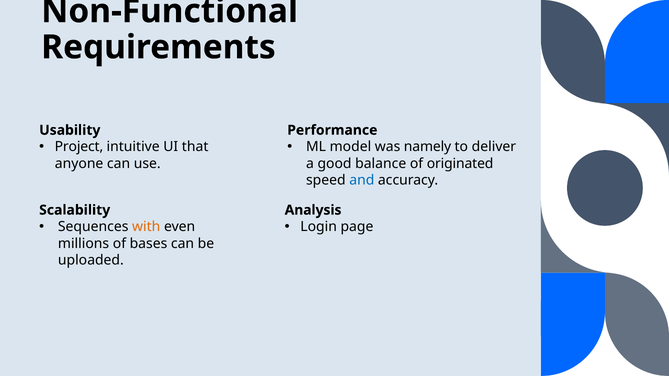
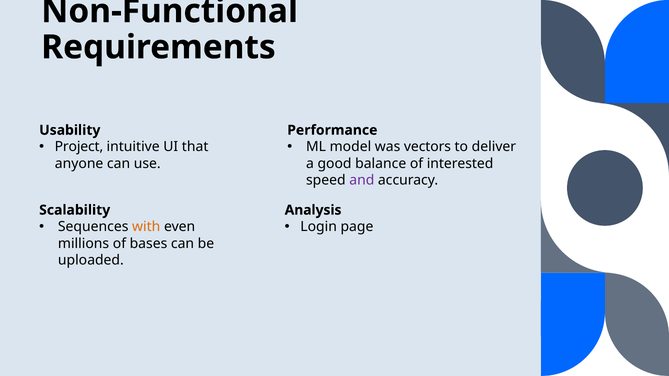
namely: namely -> vectors
originated: originated -> interested
and colour: blue -> purple
